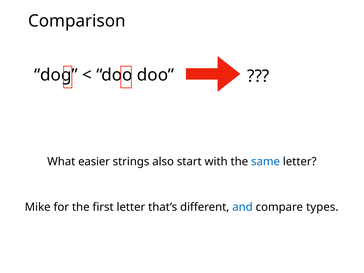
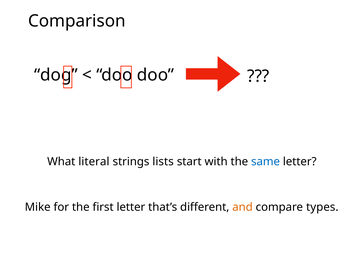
easier: easier -> literal
also: also -> lists
and colour: blue -> orange
